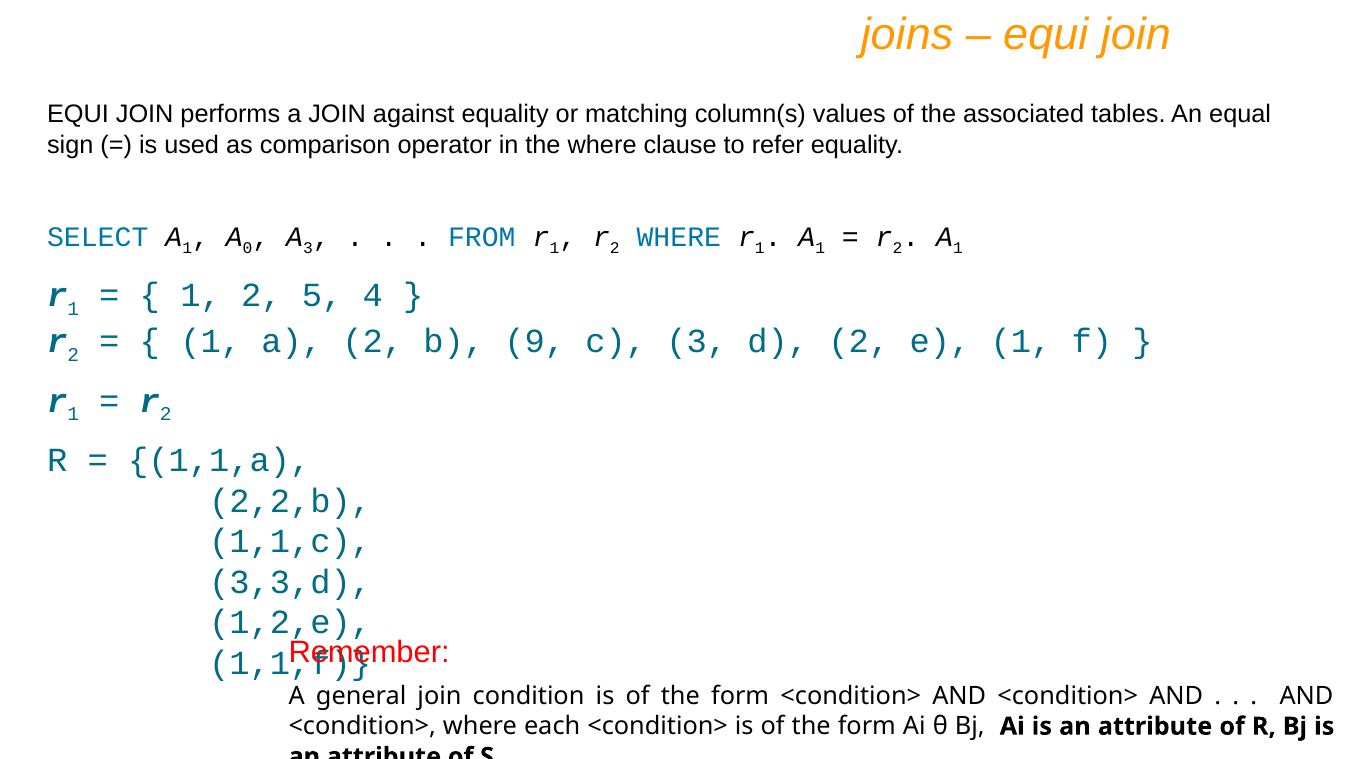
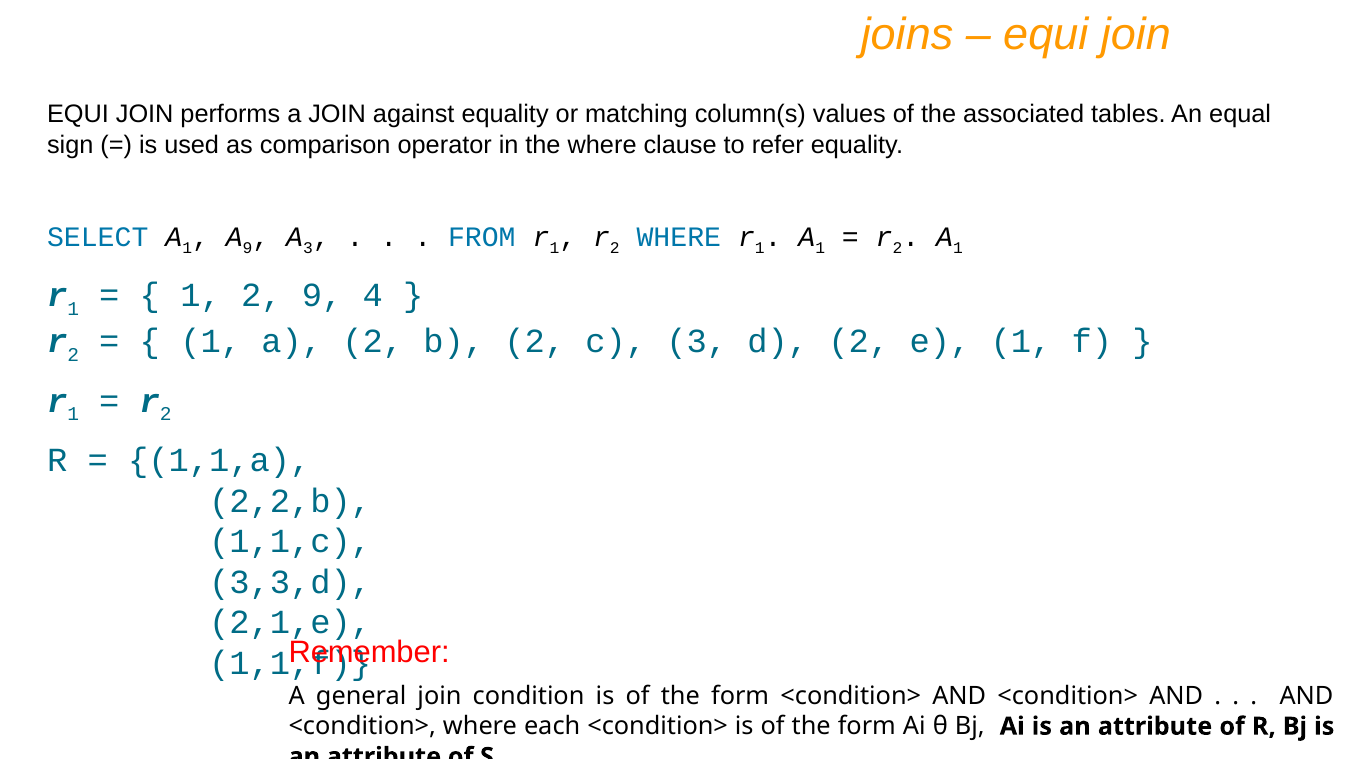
A 0: 0 -> 9
2 5: 5 -> 9
b 9: 9 -> 2
1,2,e: 1,2,e -> 2,1,e
